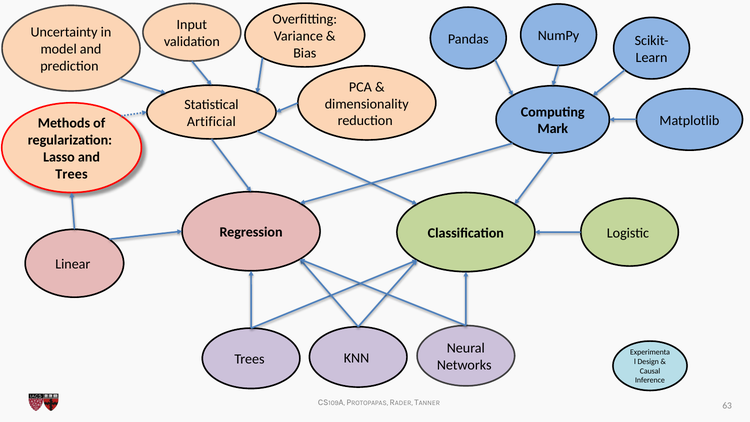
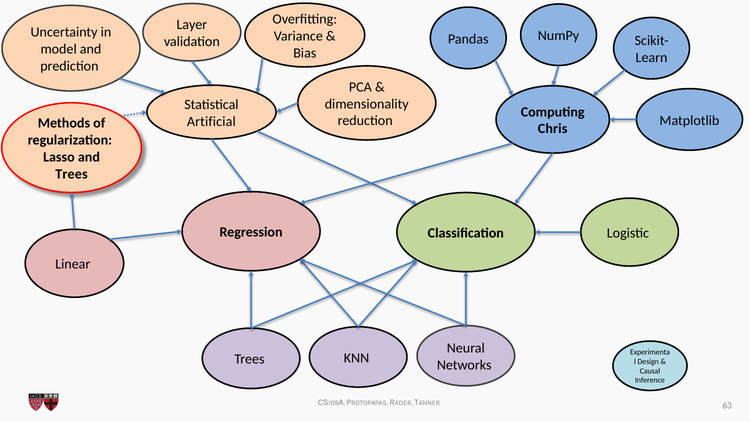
Input: Input -> Layer
Mark: Mark -> Chris
